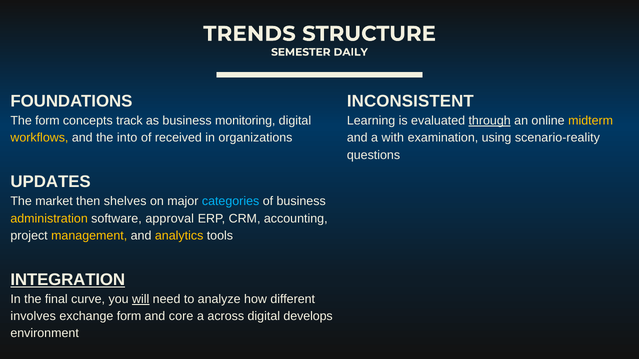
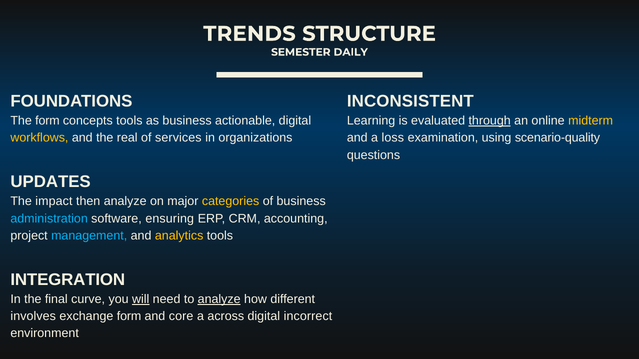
concepts track: track -> tools
monitoring: monitoring -> actionable
into: into -> real
received: received -> services
with: with -> loss
scenario-reality: scenario-reality -> scenario-quality
market: market -> impact
then shelves: shelves -> analyze
categories colour: light blue -> yellow
administration colour: yellow -> light blue
approval: approval -> ensuring
management colour: yellow -> light blue
INTEGRATION underline: present -> none
analyze at (219, 299) underline: none -> present
develops: develops -> incorrect
